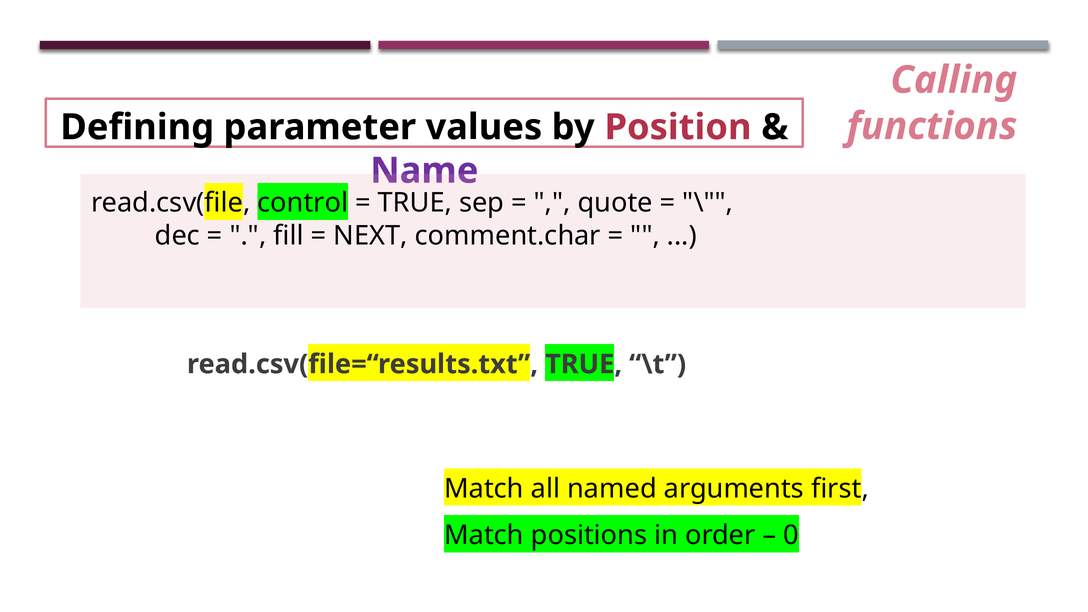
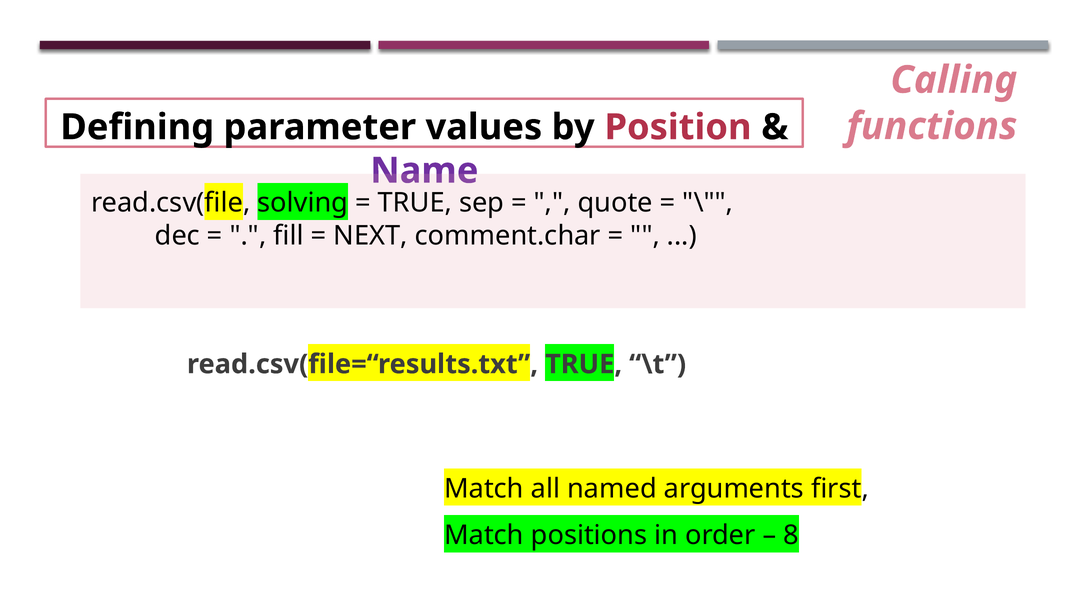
control: control -> solving
0: 0 -> 8
